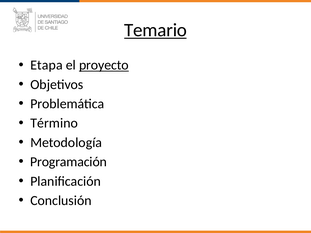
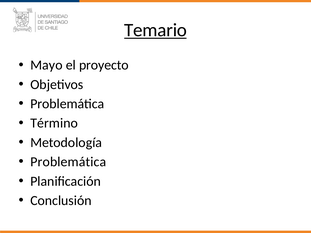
Etapa: Etapa -> Mayo
proyecto underline: present -> none
Programación at (69, 162): Programación -> Problemática
